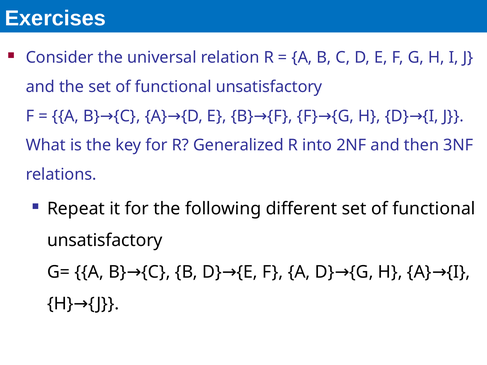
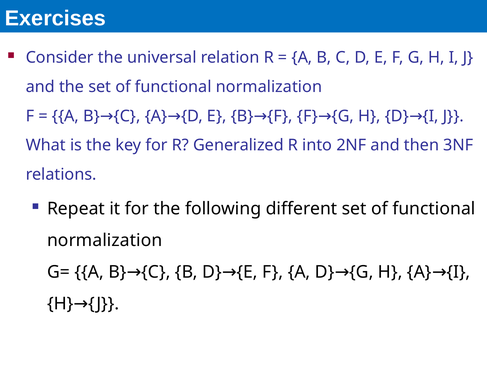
unsatisfactory at (269, 87): unsatisfactory -> normalization
unsatisfactory at (105, 241): unsatisfactory -> normalization
